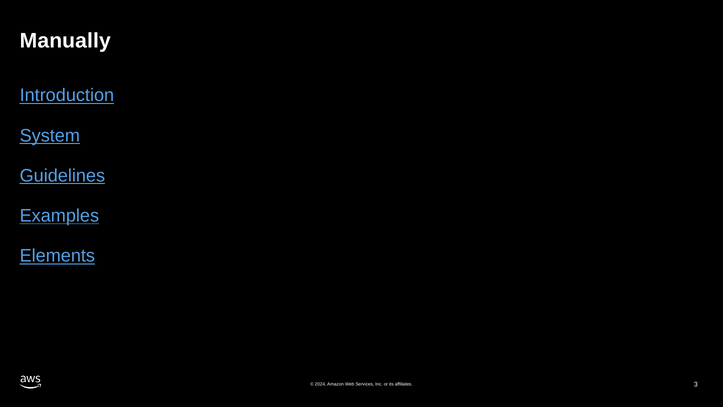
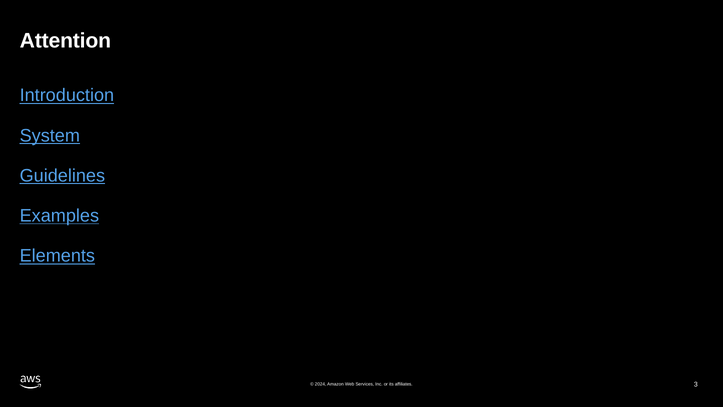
Manually: Manually -> Attention
